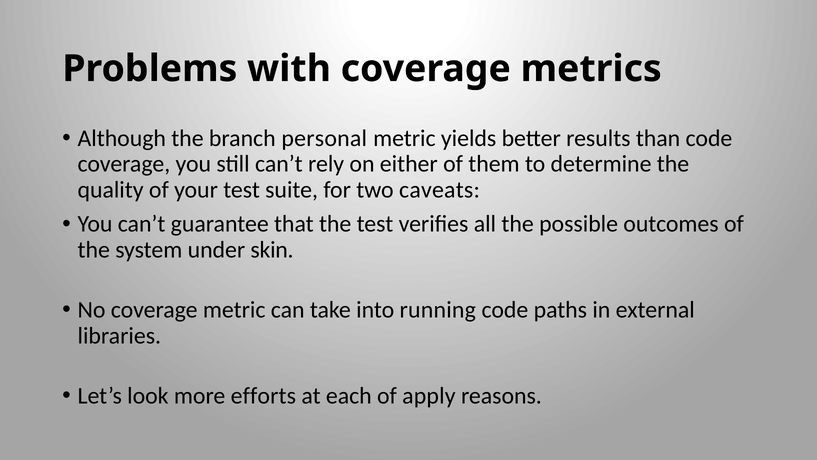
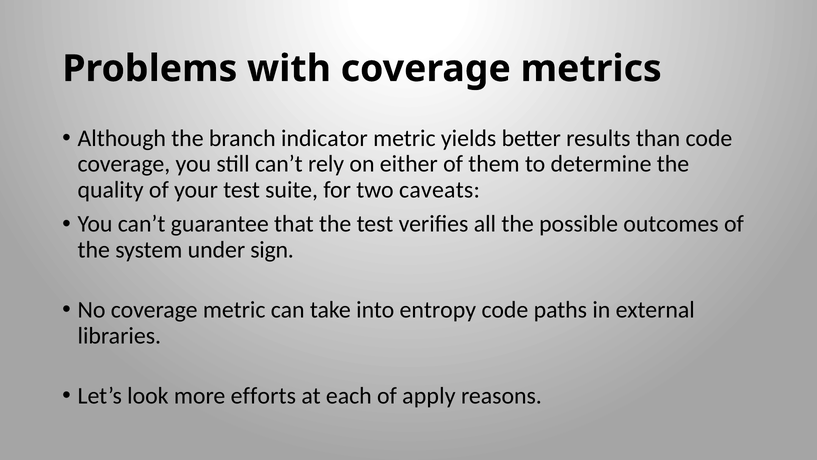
personal: personal -> indicator
skin: skin -> sign
running: running -> entropy
